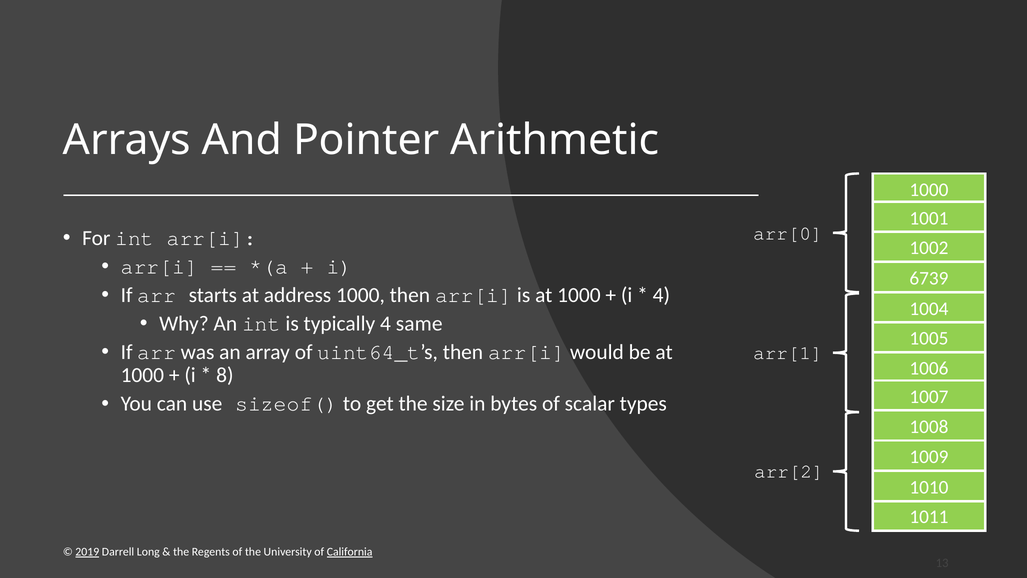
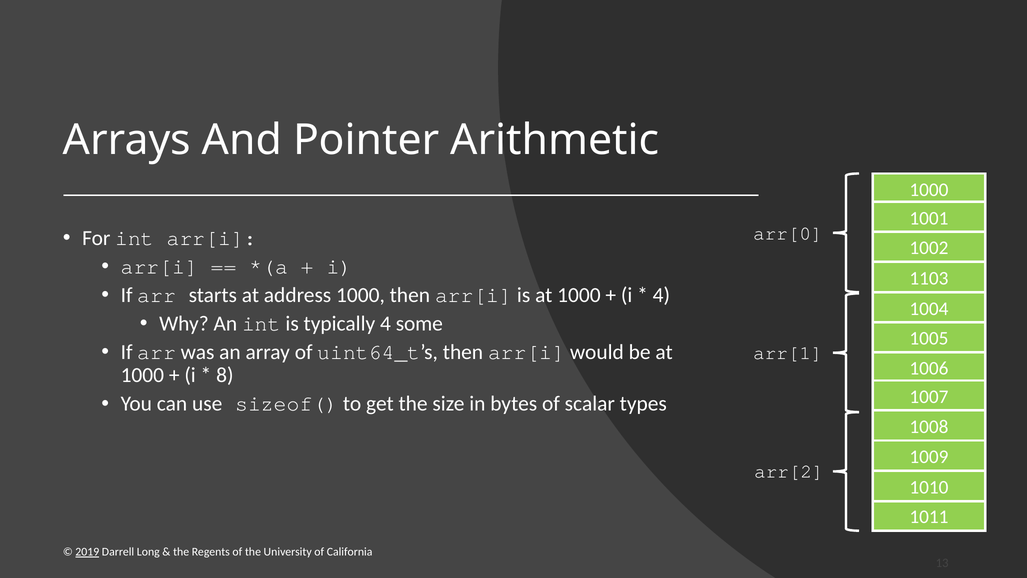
6739: 6739 -> 1103
same: same -> some
California underline: present -> none
